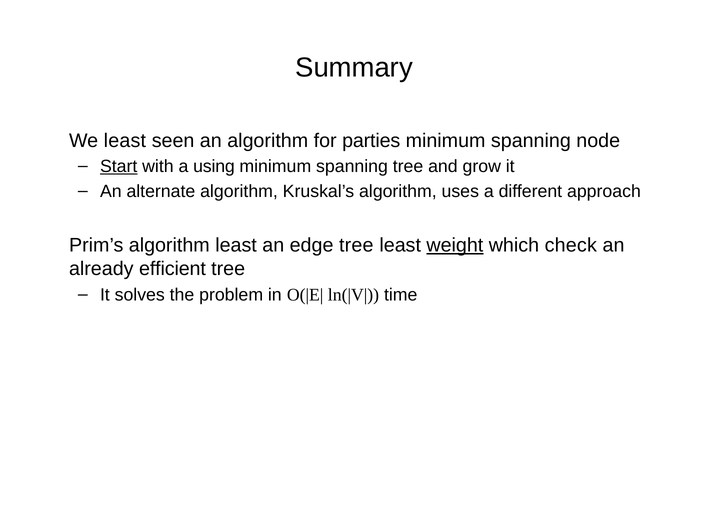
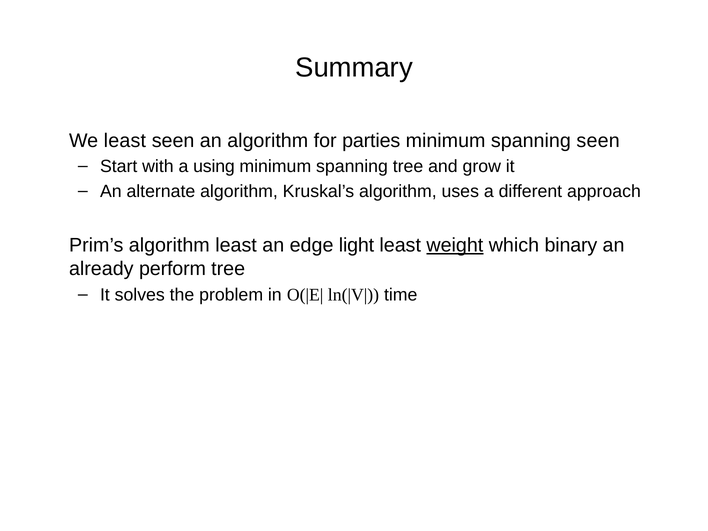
spanning node: node -> seen
Start underline: present -> none
edge tree: tree -> light
check: check -> binary
efficient: efficient -> perform
